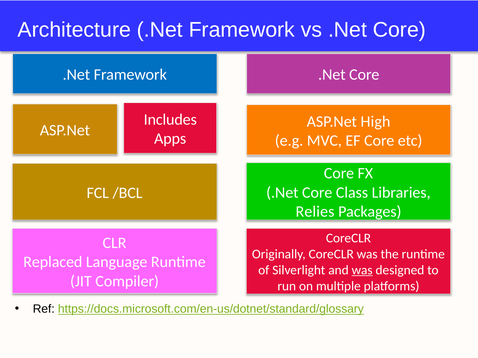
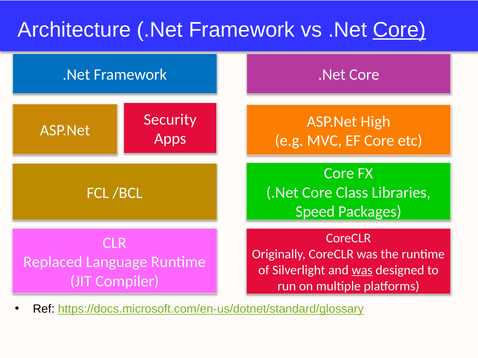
Core at (399, 30) underline: none -> present
Includes: Includes -> Security
Relies: Relies -> Speed
